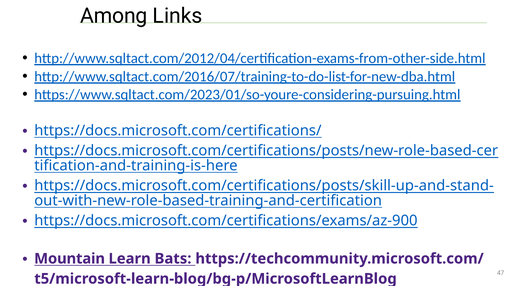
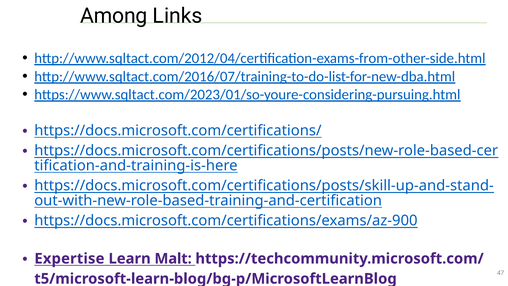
Mountain: Mountain -> Expertise
Bats: Bats -> Malt
